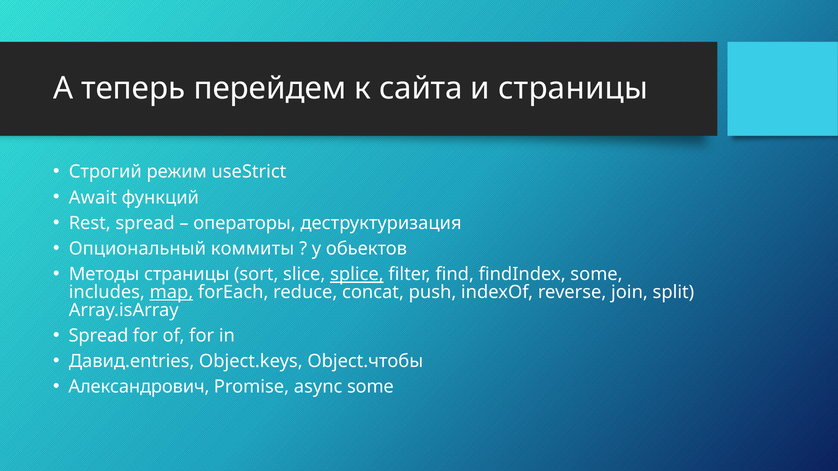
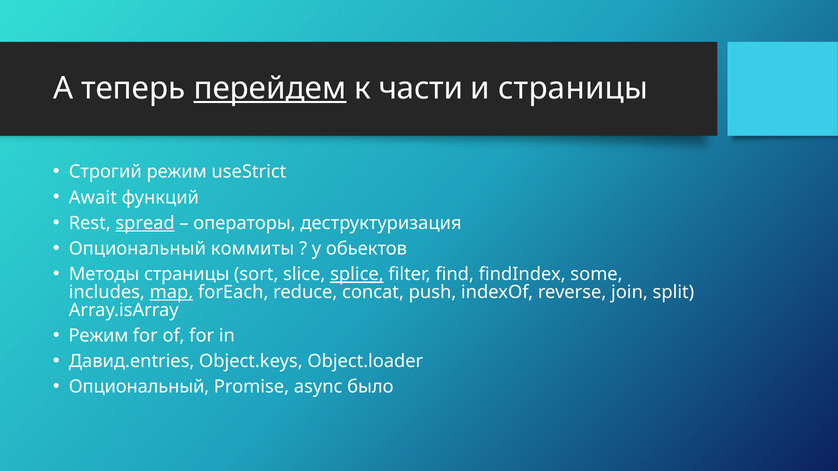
перейдем underline: none -> present
сайта: сайта -> части
spread at (145, 223) underline: none -> present
Spread at (98, 336): Spread -> Режим
Object.чтобы: Object.чтобы -> Object.loader
Александрович at (139, 387): Александрович -> Опциональный
async some: some -> было
